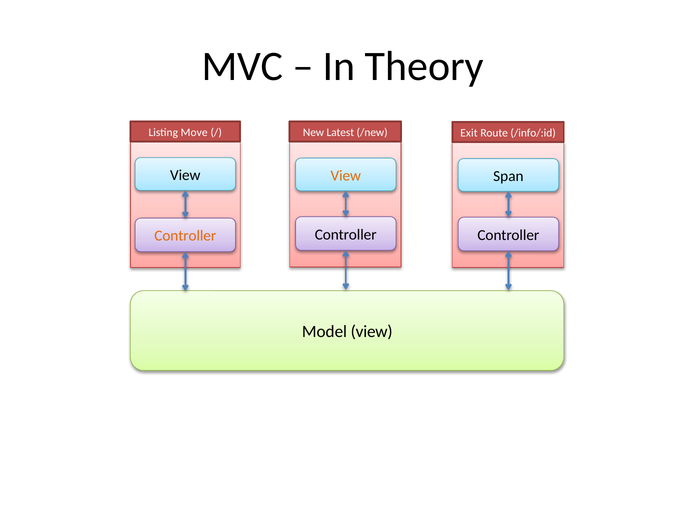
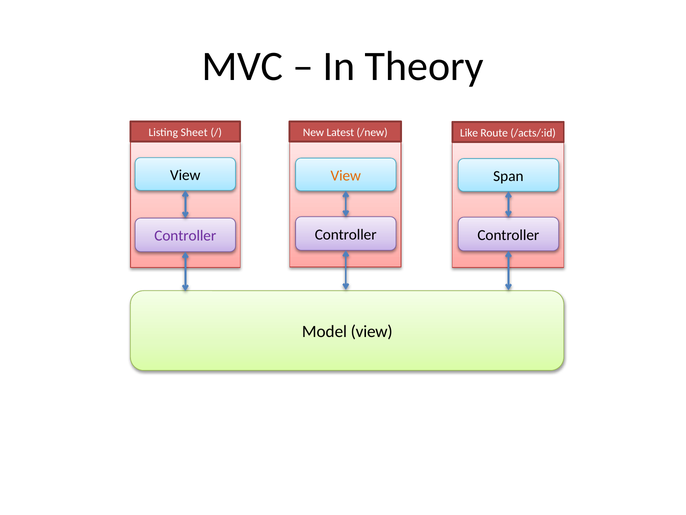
Move: Move -> Sheet
Exit: Exit -> Like
/info/:id: /info/:id -> /acts/:id
Controller at (185, 236) colour: orange -> purple
